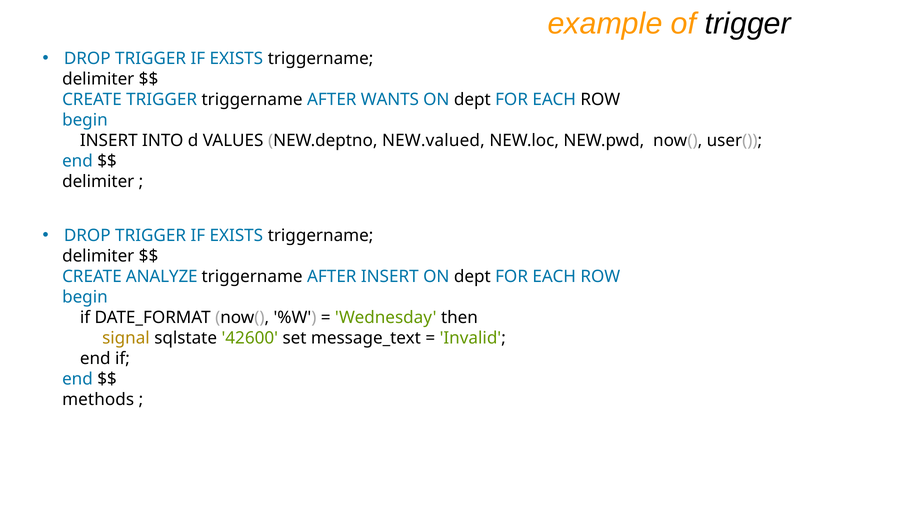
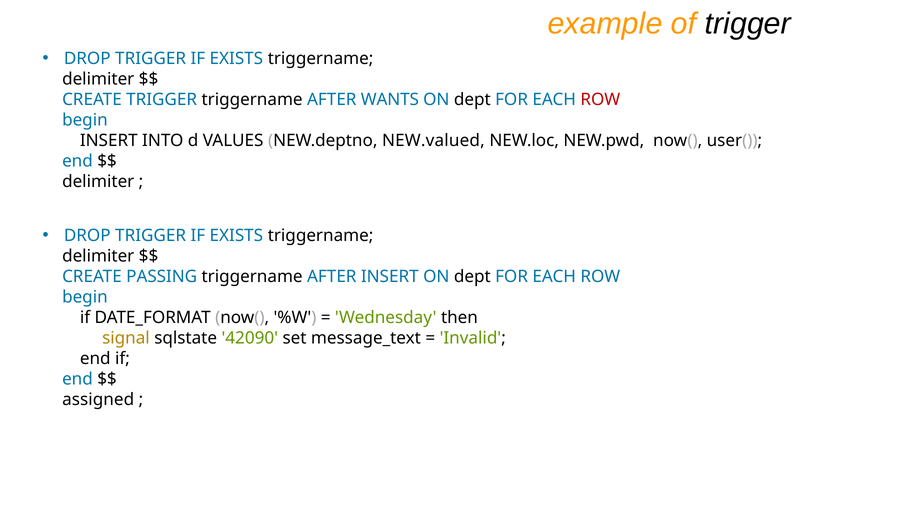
ROW at (600, 100) colour: black -> red
ANALYZE: ANALYZE -> PASSING
42600: 42600 -> 42090
methods: methods -> assigned
